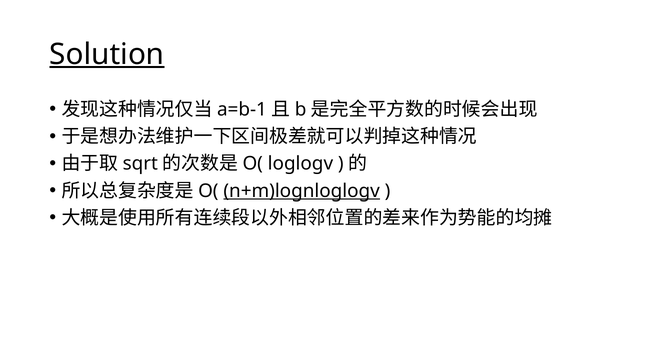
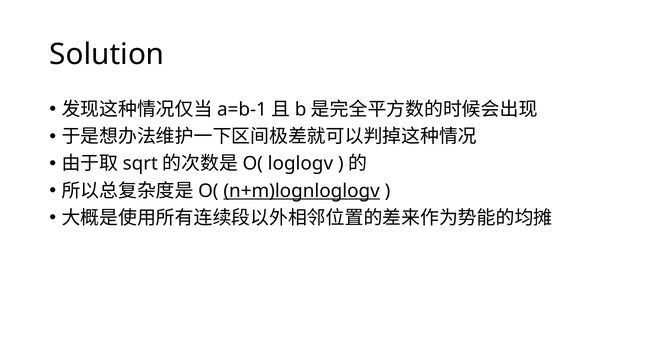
Solution underline: present -> none
